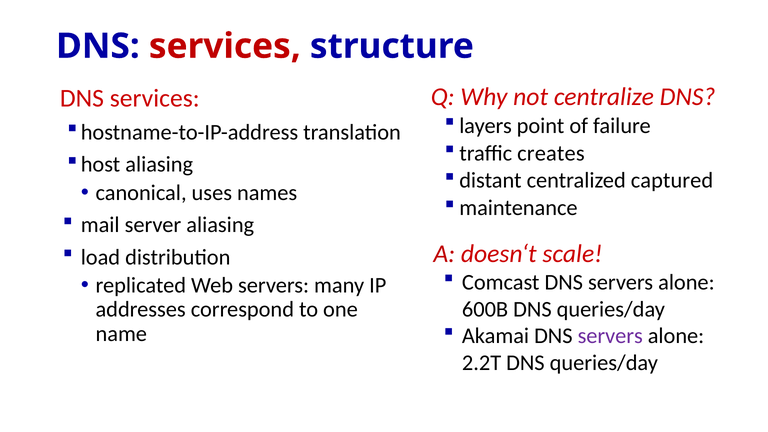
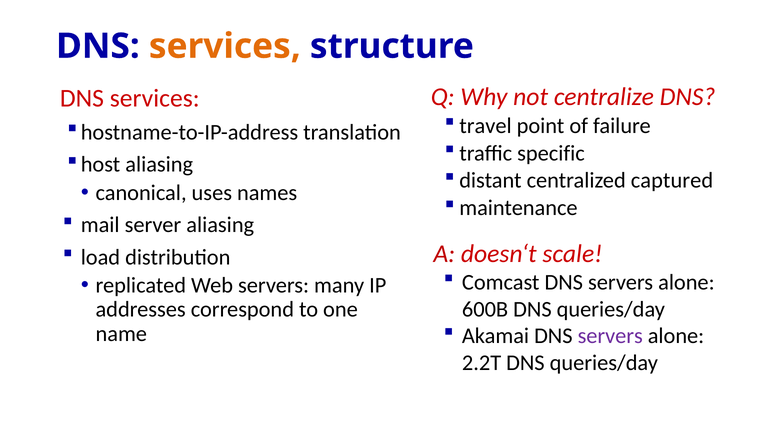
services at (225, 46) colour: red -> orange
layers: layers -> travel
creates: creates -> specific
